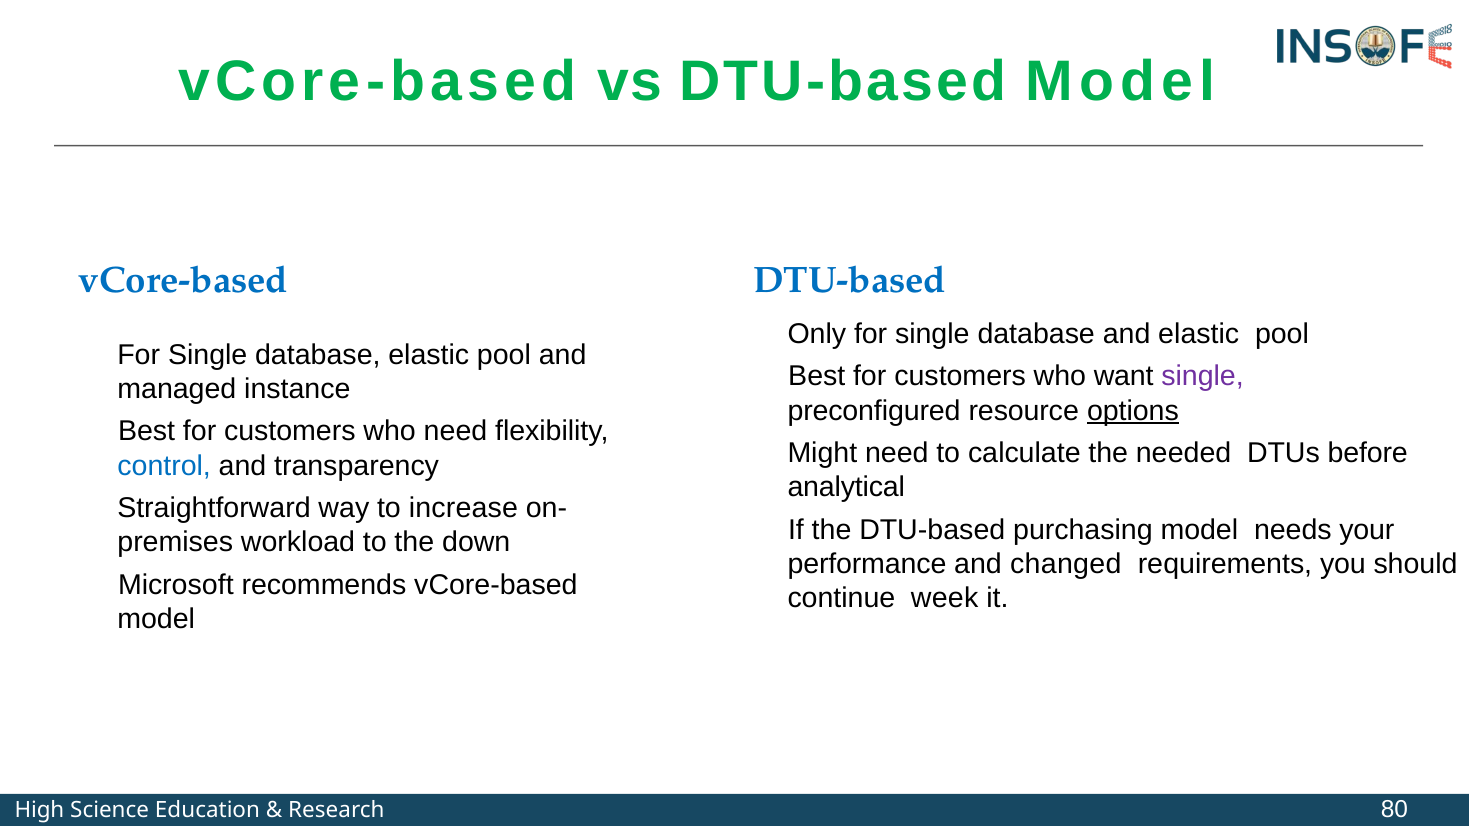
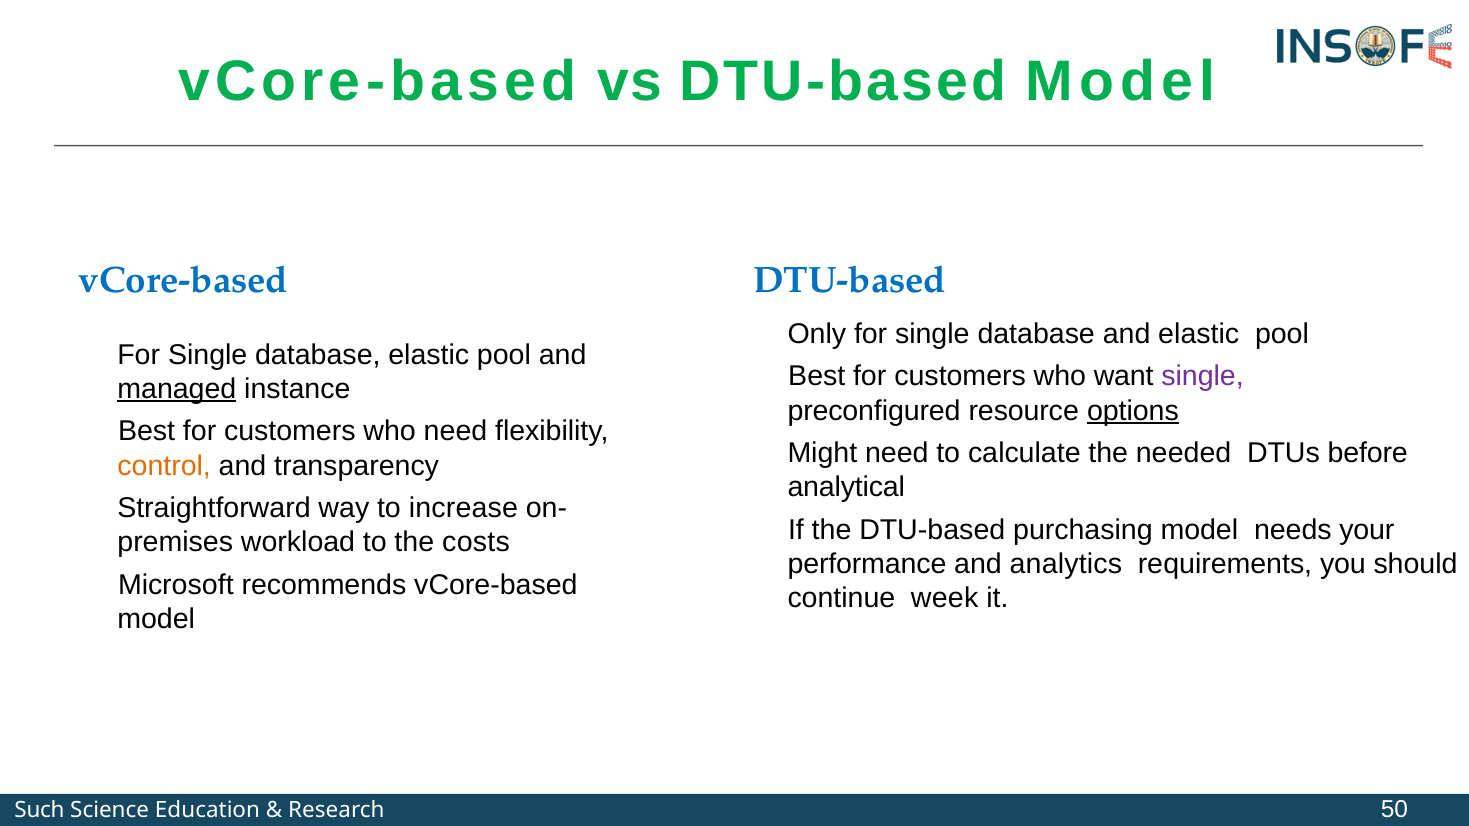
managed underline: none -> present
control colour: blue -> orange
down: down -> costs
changed: changed -> analytics
High: High -> Such
80: 80 -> 50
